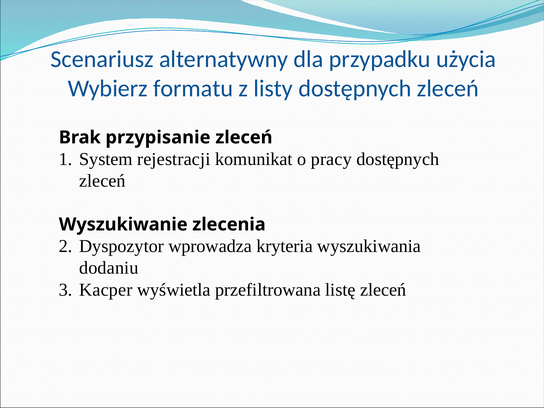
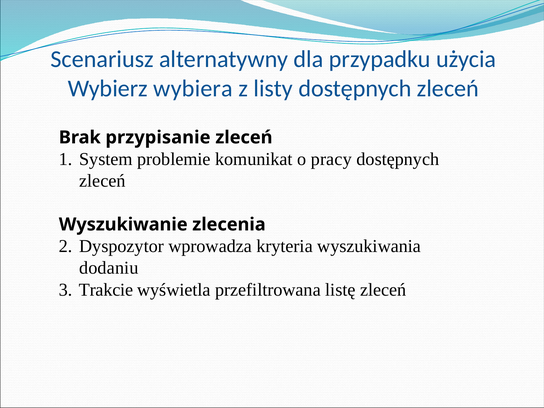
formatu: formatu -> wybiera
rejestracji: rejestracji -> problemie
Kacper: Kacper -> Trakcie
